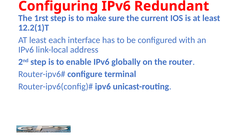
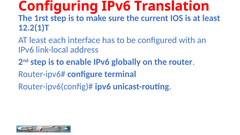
Redundant: Redundant -> Translation
